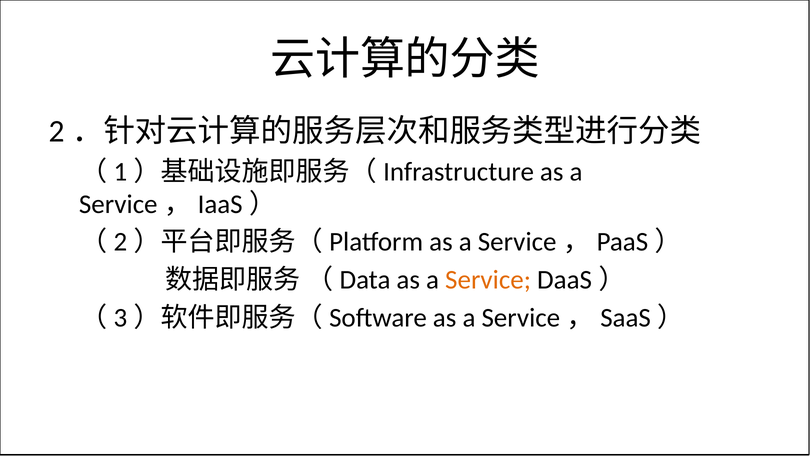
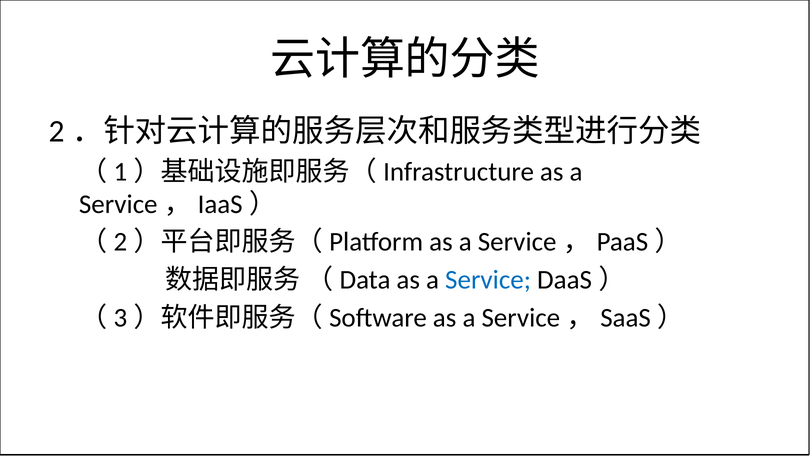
Service colour: orange -> blue
